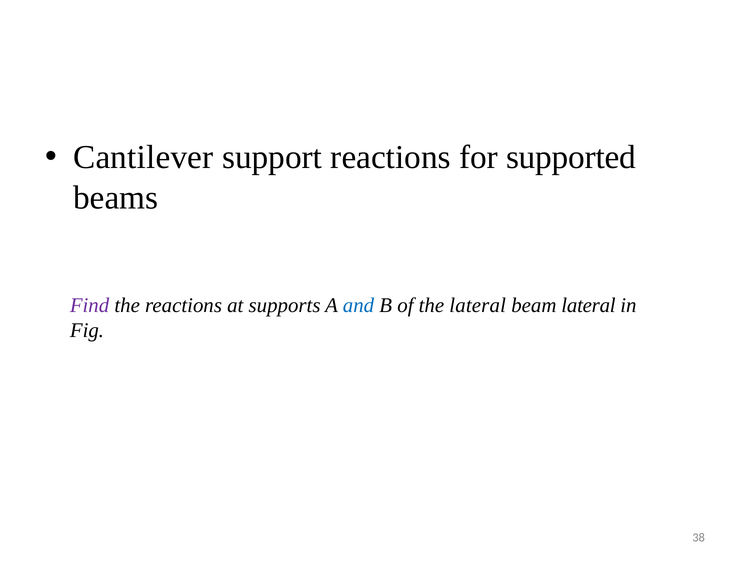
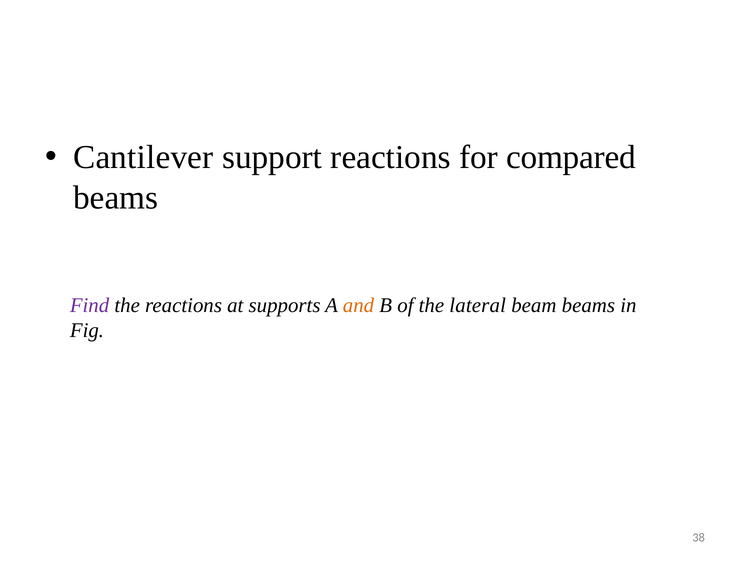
supported: supported -> compared
and colour: blue -> orange
beam lateral: lateral -> beams
